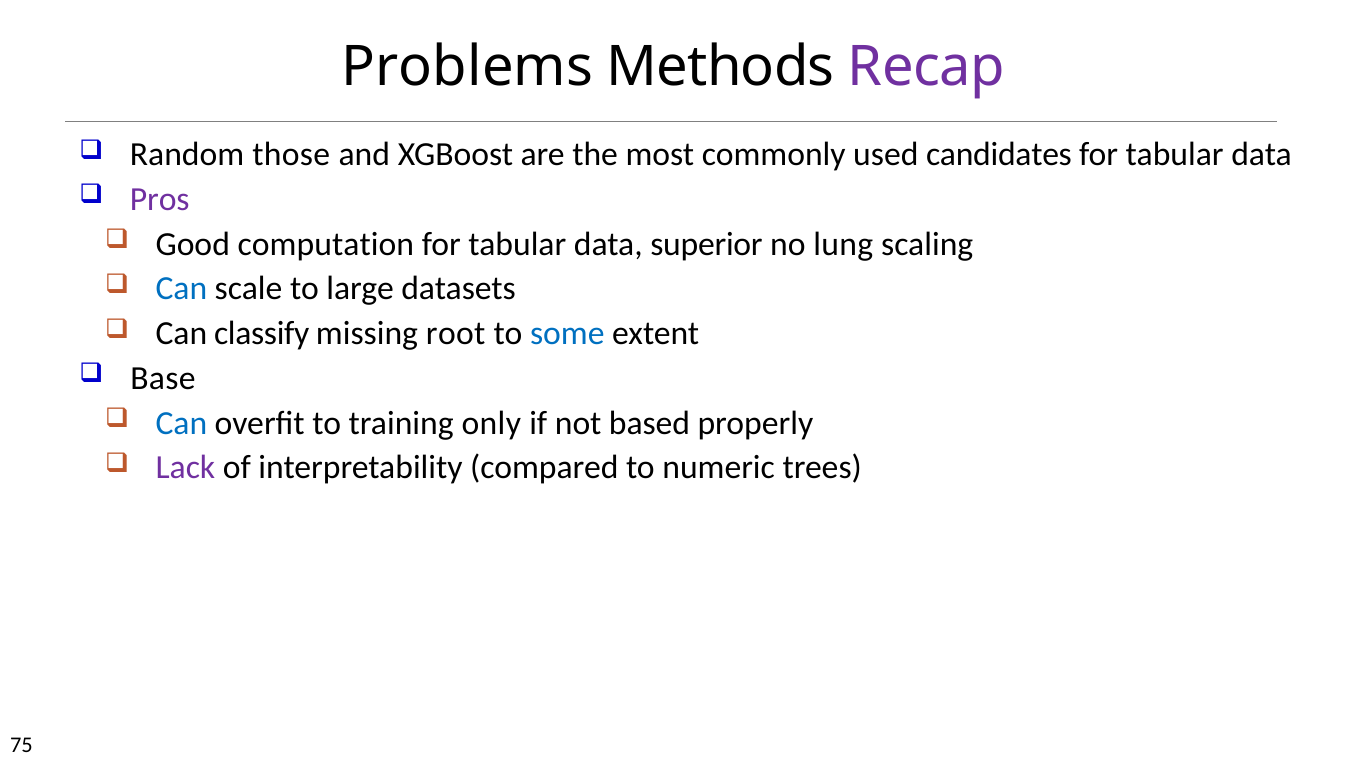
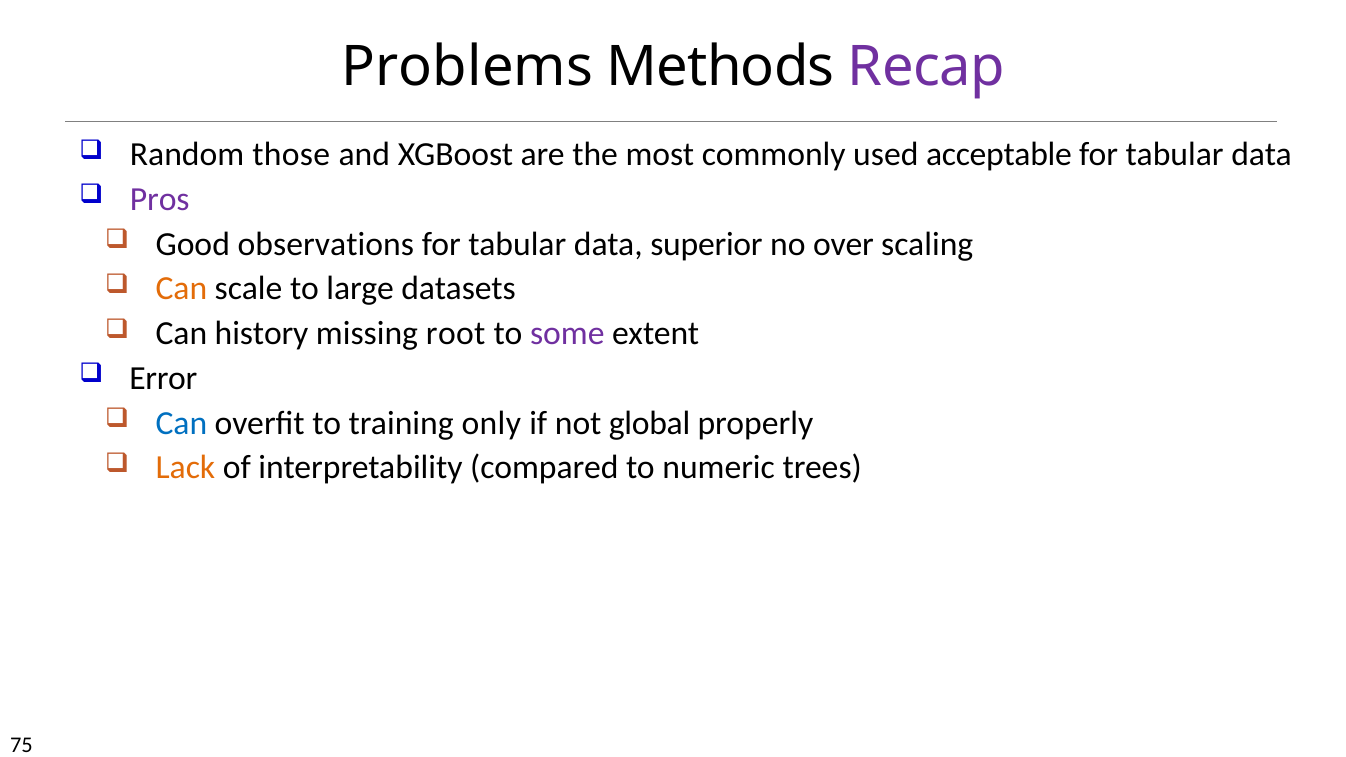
candidates: candidates -> acceptable
computation: computation -> observations
lung: lung -> over
Can at (181, 289) colour: blue -> orange
classify: classify -> history
some colour: blue -> purple
Base: Base -> Error
based: based -> global
Lack colour: purple -> orange
